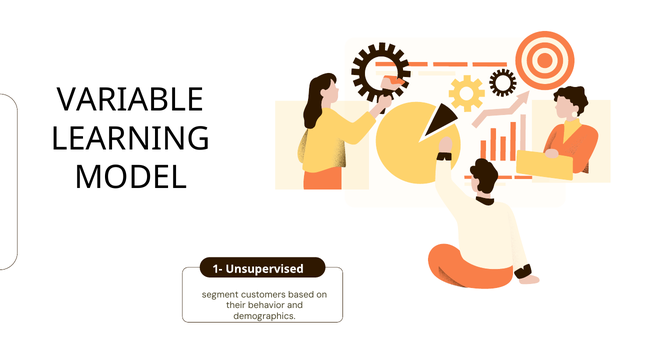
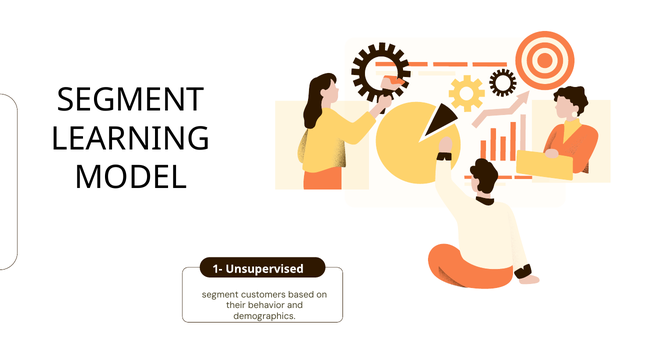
VARIABLE at (131, 100): VARIABLE -> SEGMENT
